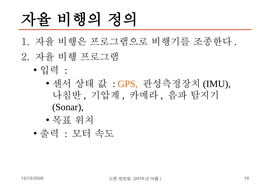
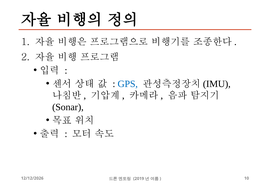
GPS colour: orange -> blue
